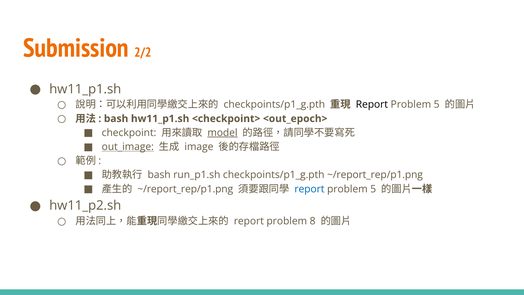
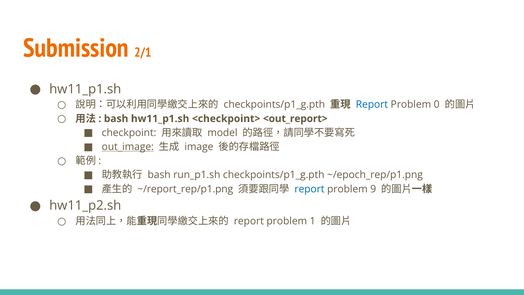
2/2: 2/2 -> 2/1
Report at (372, 105) colour: black -> blue
5 at (437, 105): 5 -> 0
<out_epoch>: <out_epoch> -> <out_report>
model underline: present -> none
checkpoints/p1_g.pth ~/report_rep/p1.png: ~/report_rep/p1.png -> ~/epoch_rep/p1.png
5 at (373, 189): 5 -> 9
8: 8 -> 1
